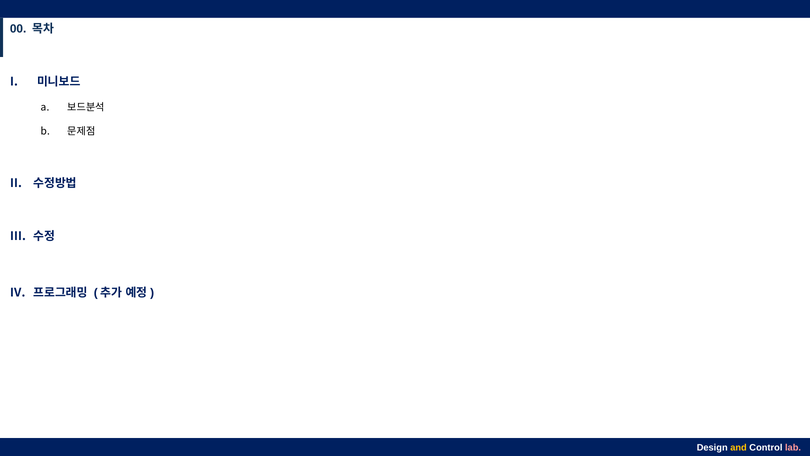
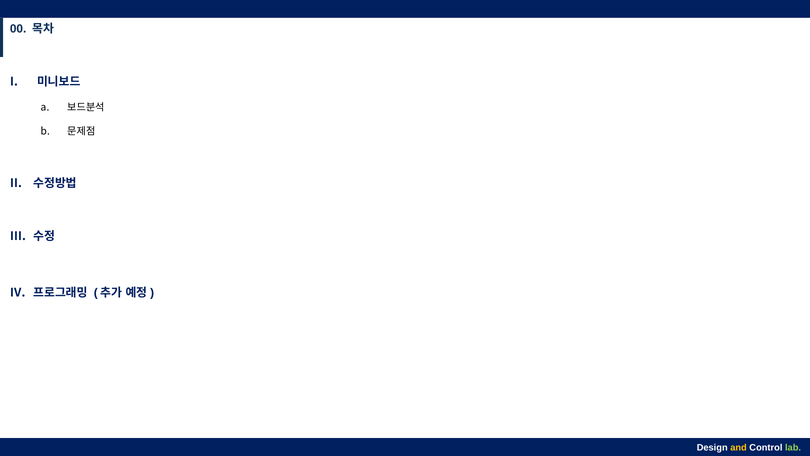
lab colour: pink -> light green
